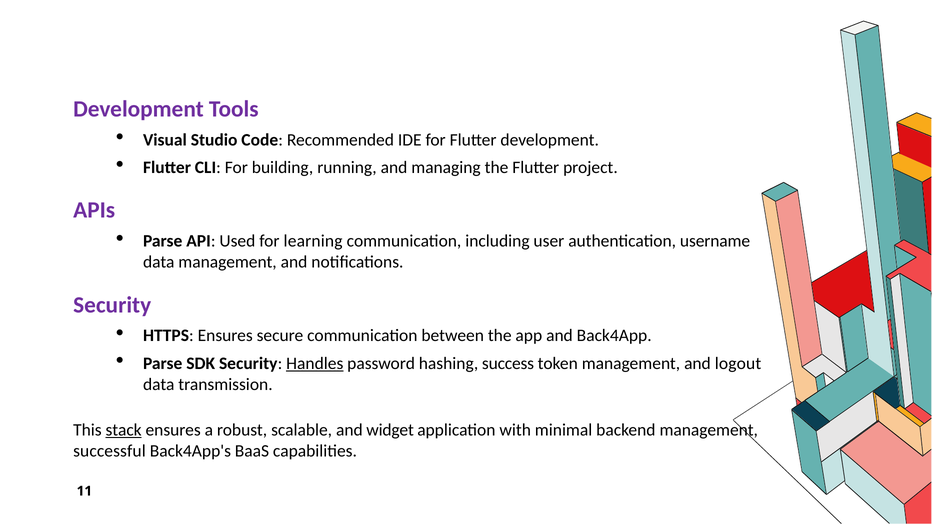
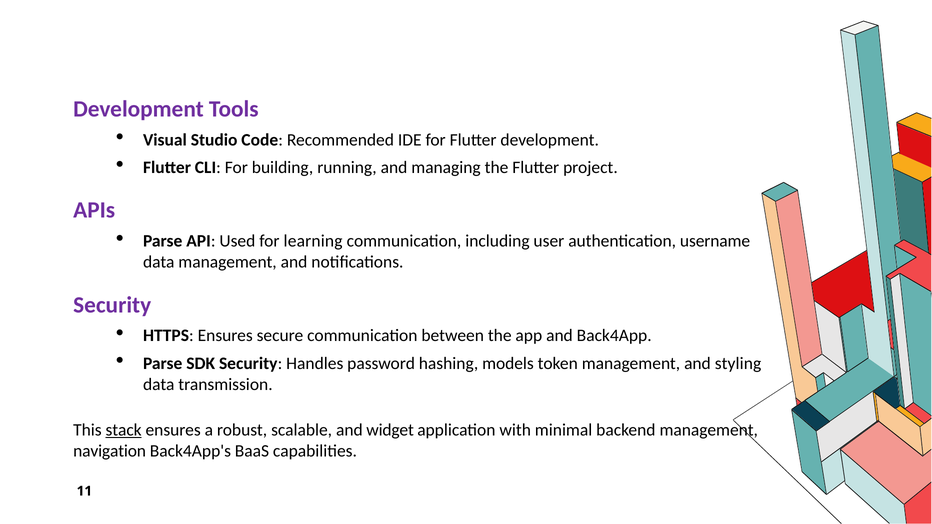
Handles underline: present -> none
success: success -> models
logout: logout -> styling
successful: successful -> navigation
